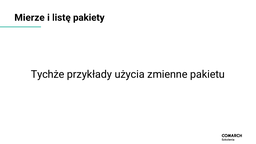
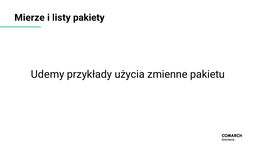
listę: listę -> listy
Tychże: Tychże -> Udemy
